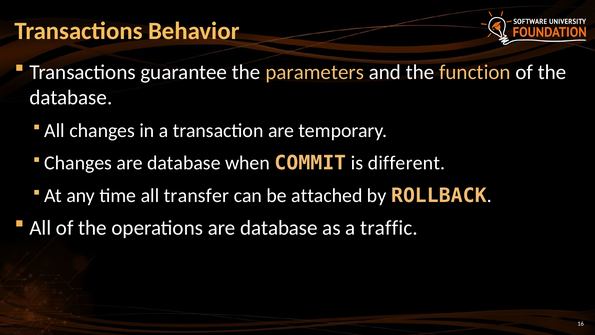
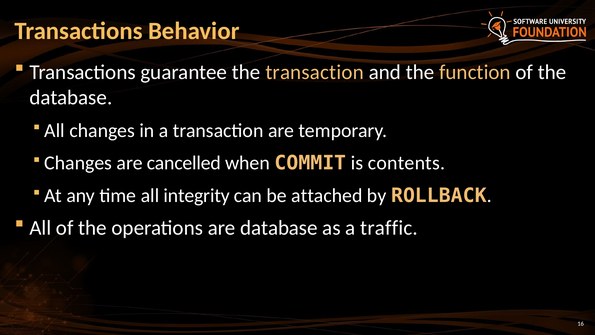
the parameters: parameters -> transaction
database at (184, 163): database -> cancelled
different: different -> contents
transfer: transfer -> integrity
